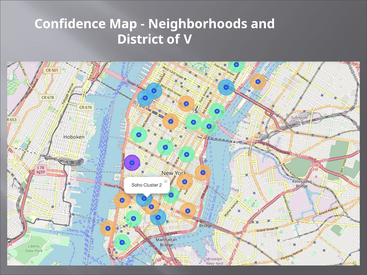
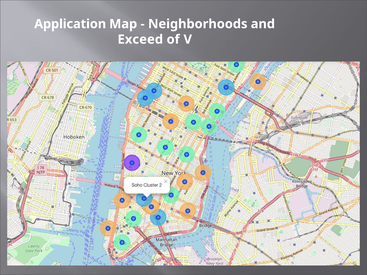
Confidence: Confidence -> Application
District: District -> Exceed
